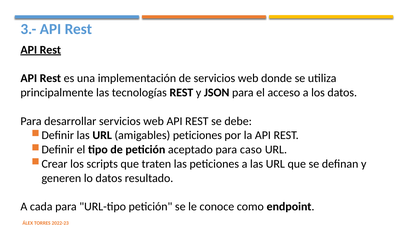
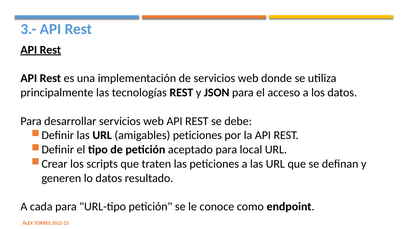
caso: caso -> local
